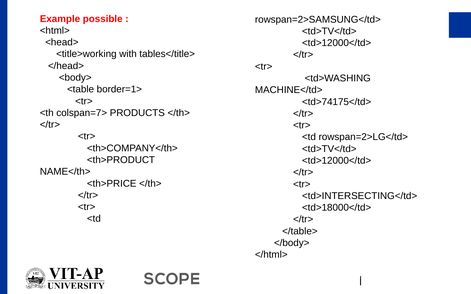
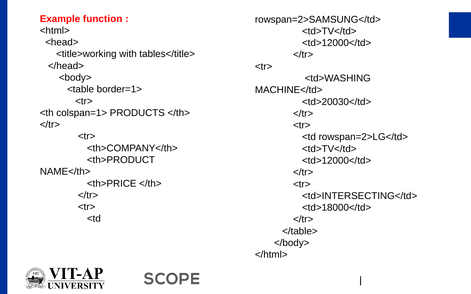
possible: possible -> function
<td>74175</td>: <td>74175</td> -> <td>20030</td>
colspan=7>: colspan=7> -> colspan=1>
